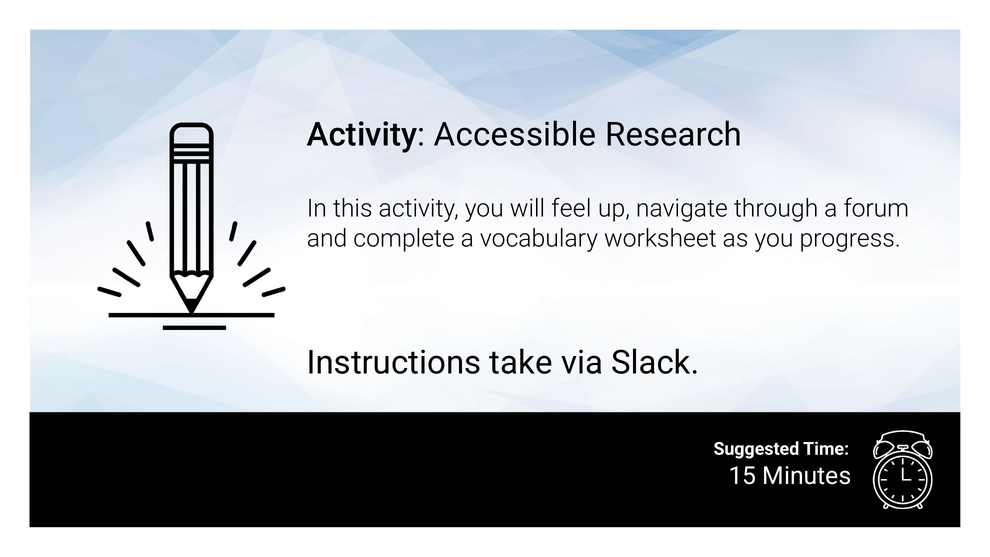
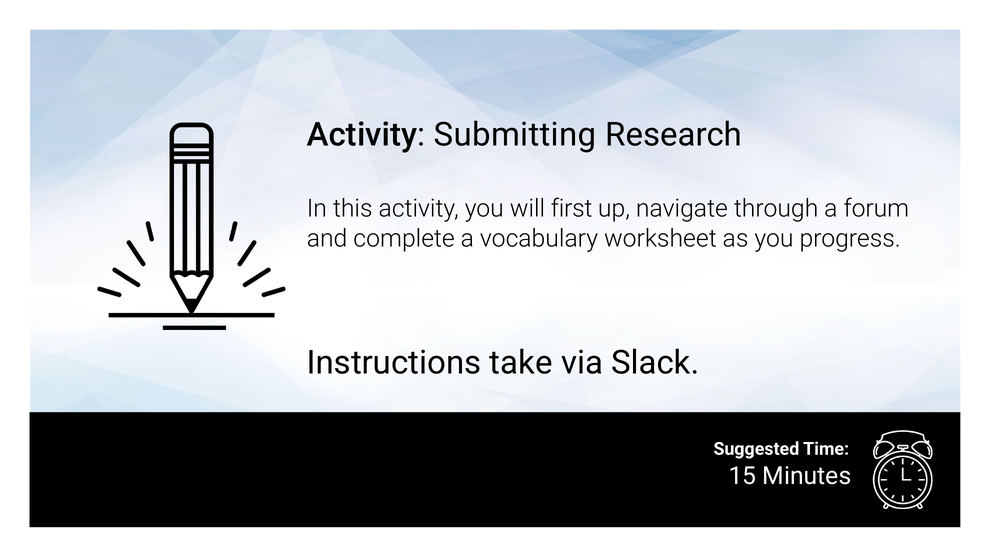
Accessible: Accessible -> Submitting
feel: feel -> first
